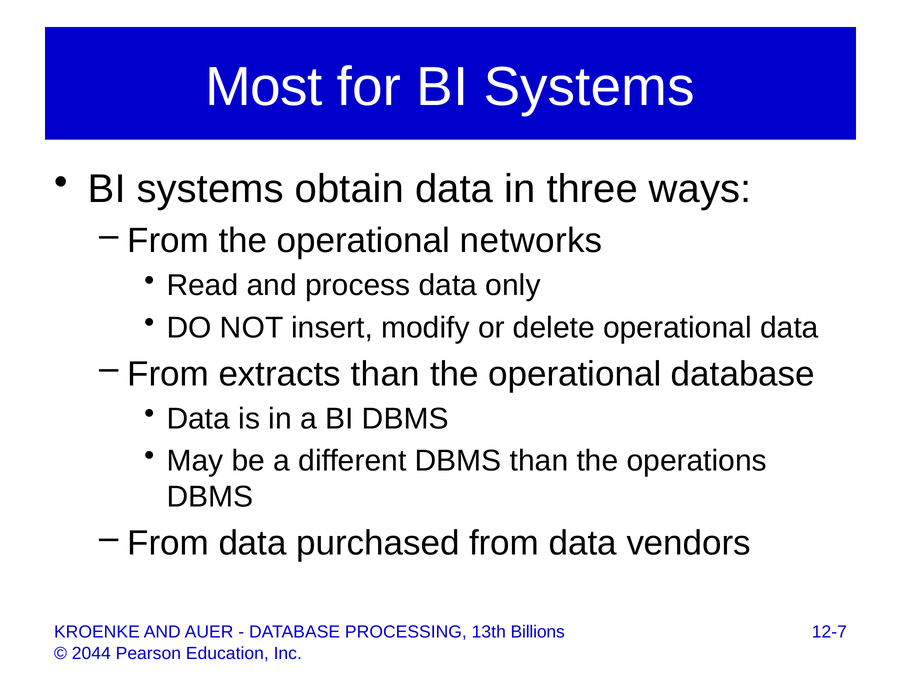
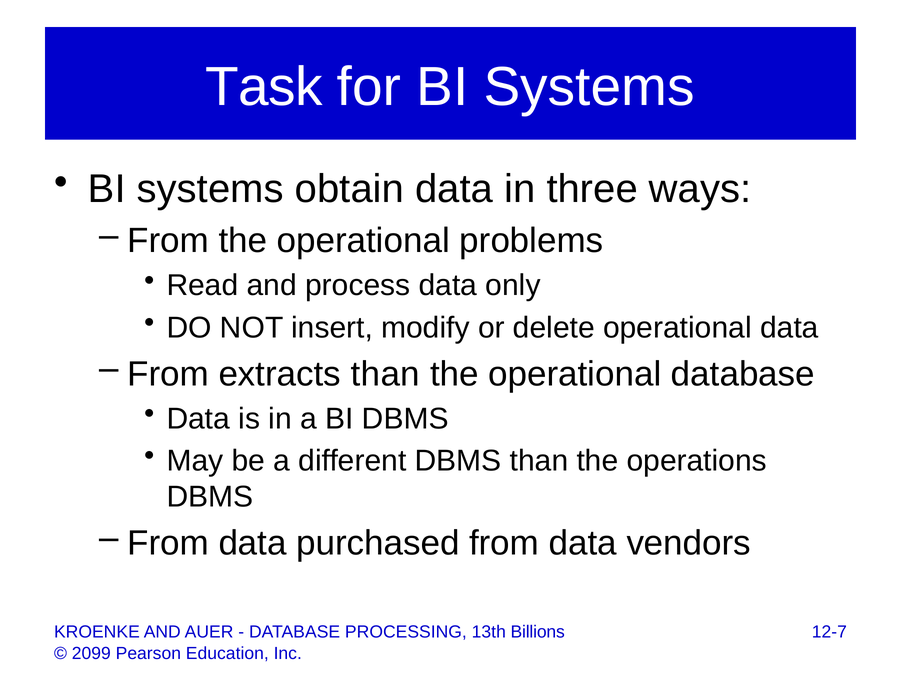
Most: Most -> Task
networks: networks -> problems
2044: 2044 -> 2099
